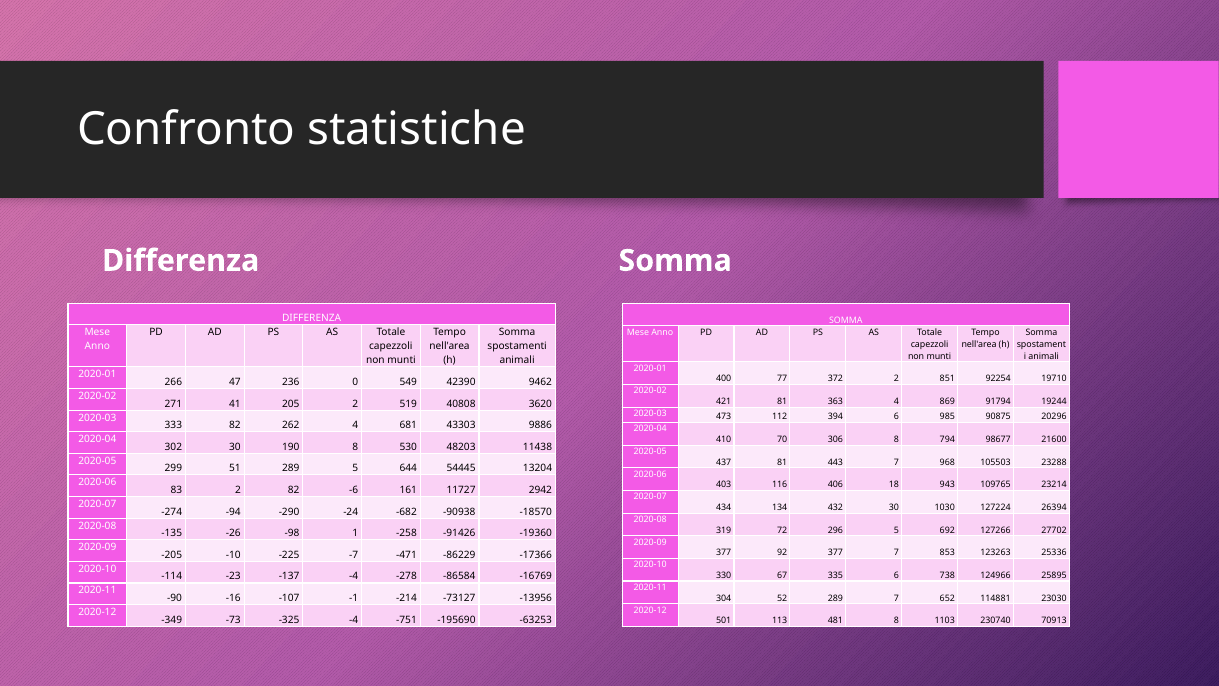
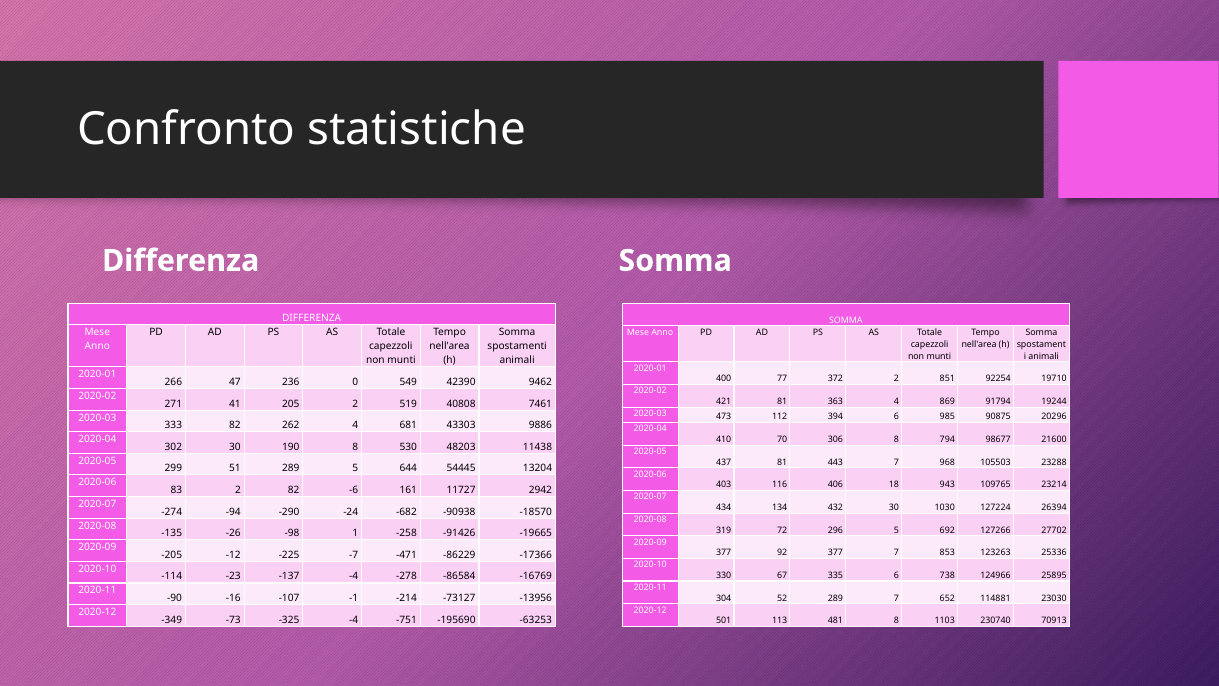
3620: 3620 -> 7461
-19360: -19360 -> -19665
-10: -10 -> -12
